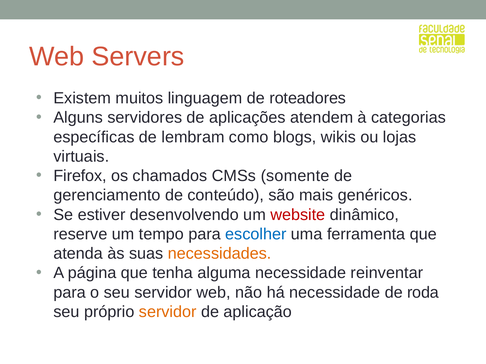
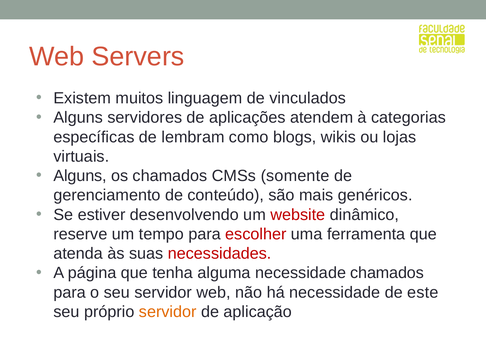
roteadores: roteadores -> vinculados
Firefox at (80, 176): Firefox -> Alguns
escolher colour: blue -> red
necessidades colour: orange -> red
necessidade reinventar: reinventar -> chamados
roda: roda -> este
